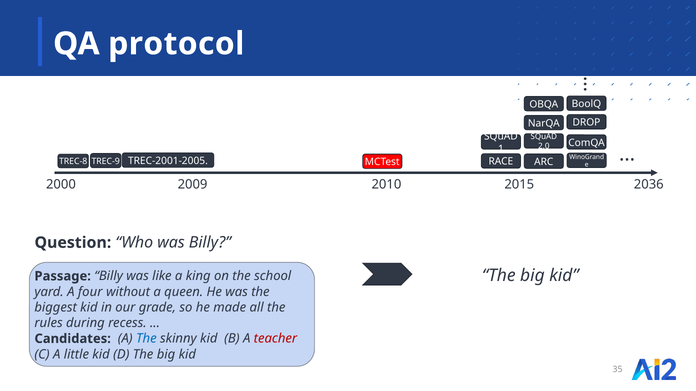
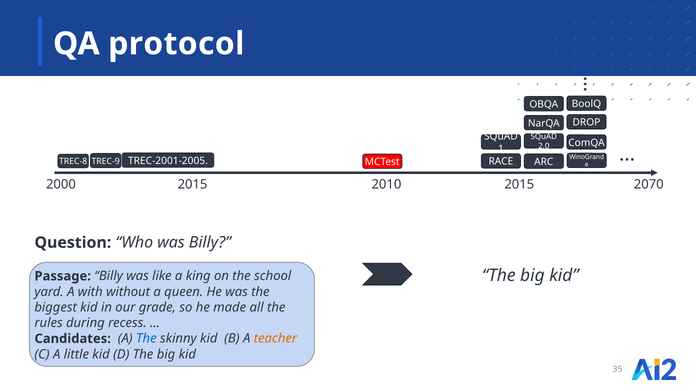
2000 2009: 2009 -> 2015
2036: 2036 -> 2070
four: four -> with
teacher colour: red -> orange
